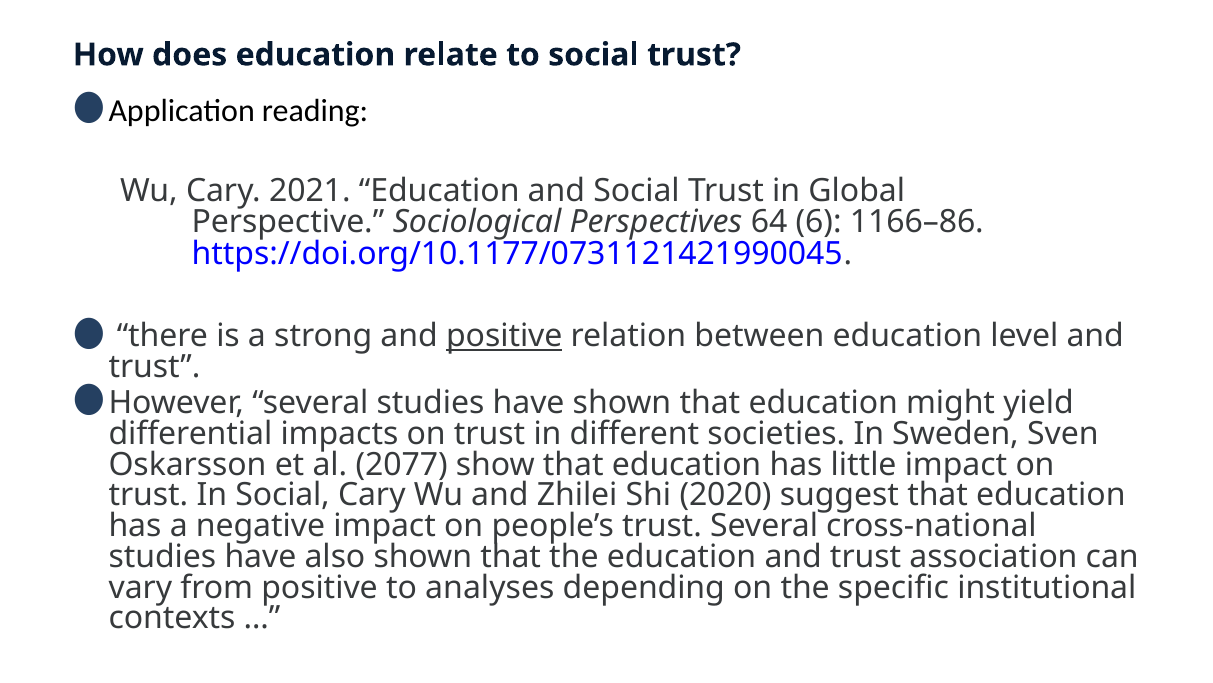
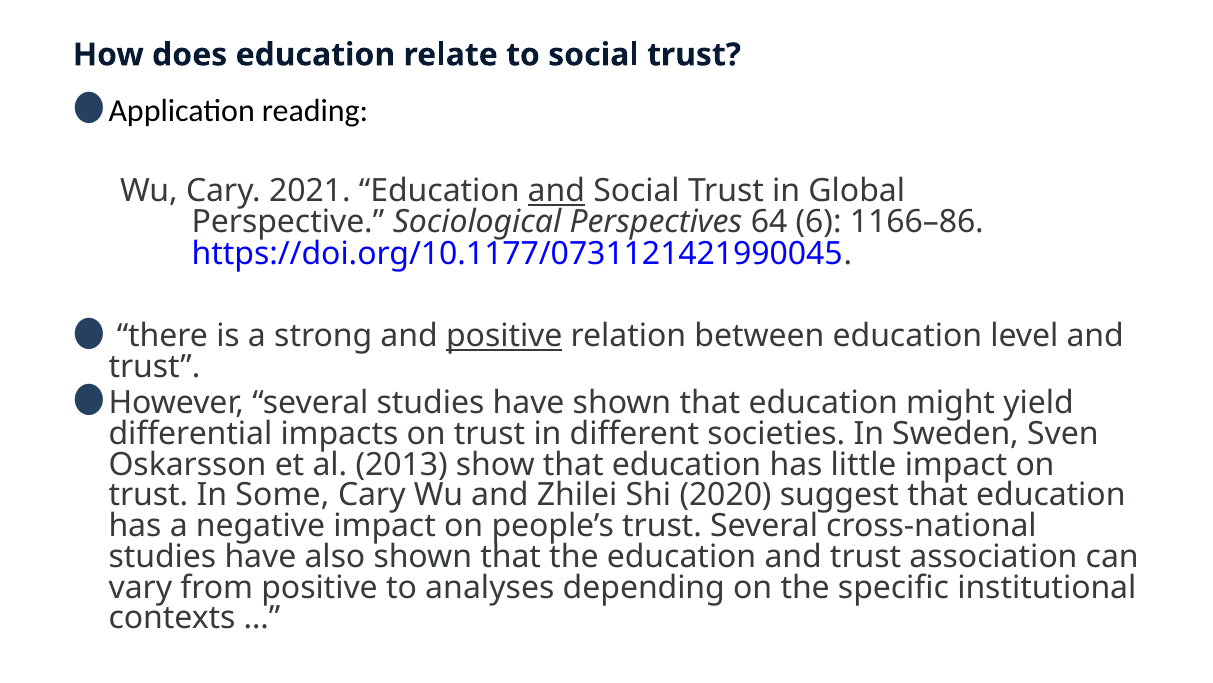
and at (556, 191) underline: none -> present
2077: 2077 -> 2013
In Social: Social -> Some
